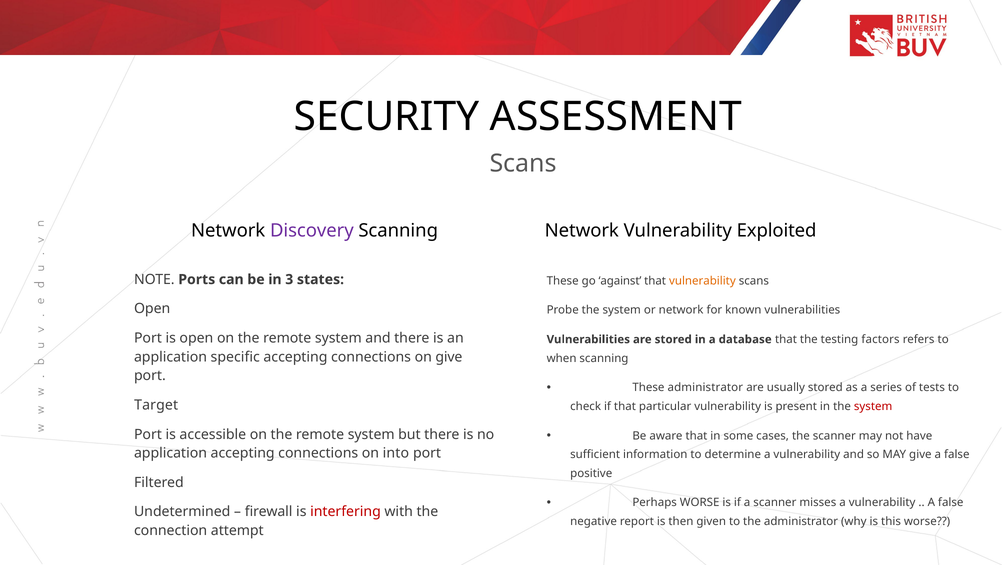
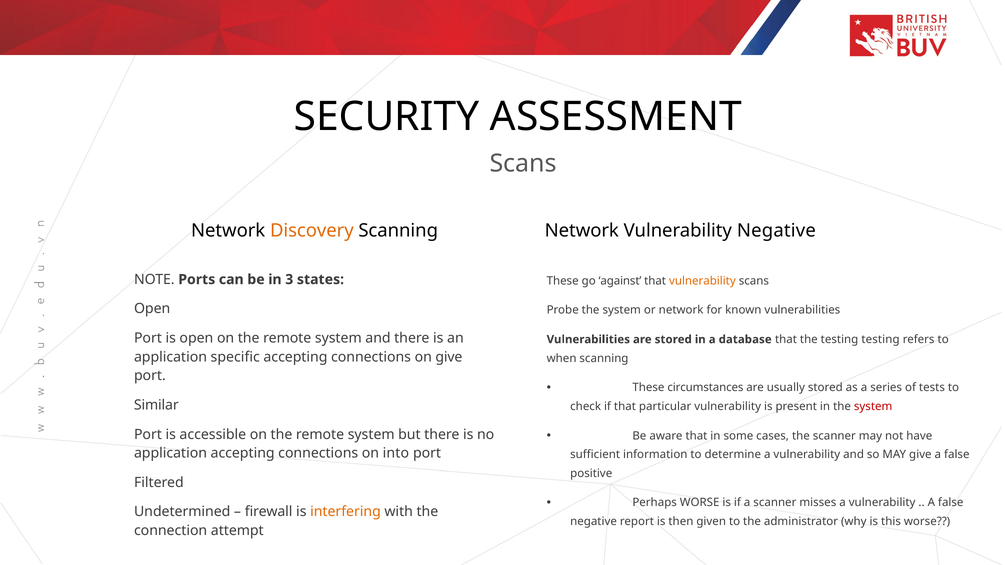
Discovery colour: purple -> orange
Vulnerability Exploited: Exploited -> Negative
testing factors: factors -> testing
These administrator: administrator -> circumstances
Target: Target -> Similar
interfering colour: red -> orange
